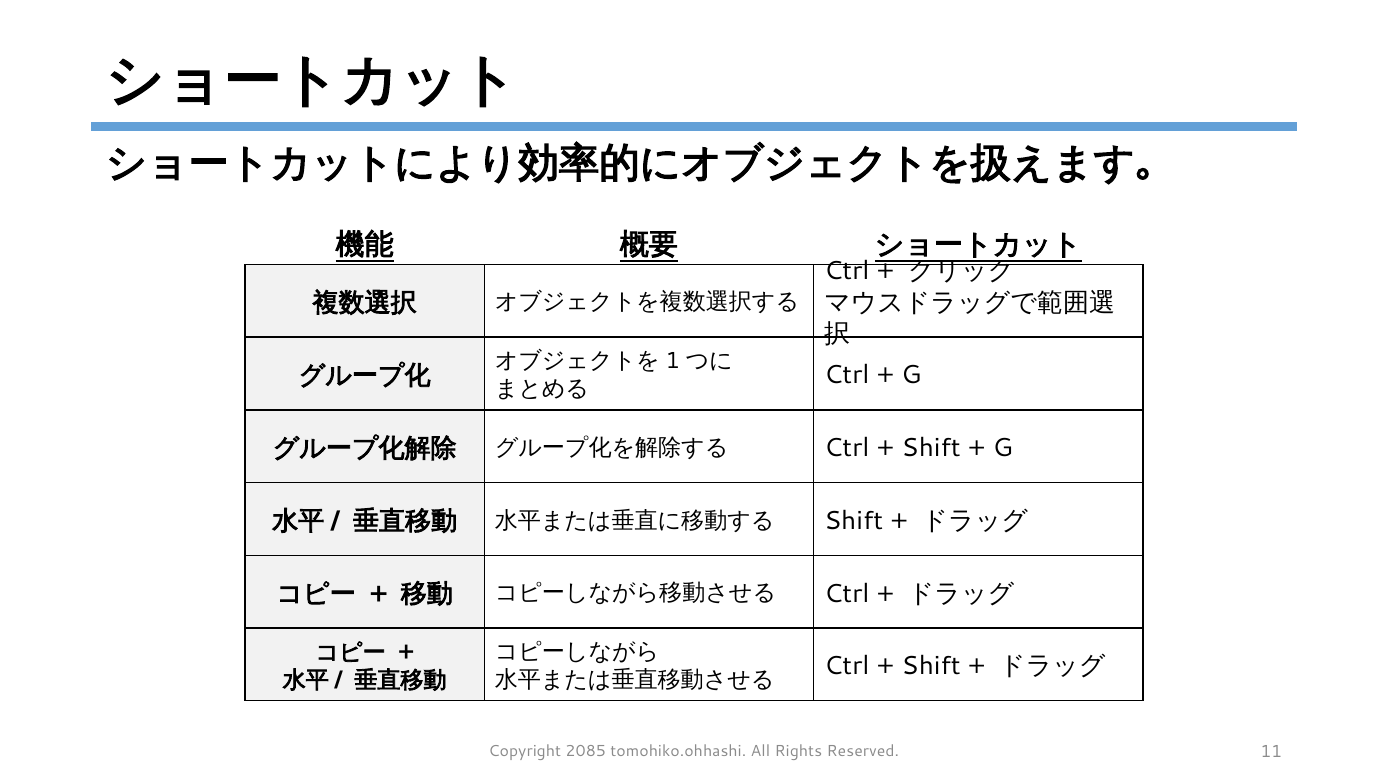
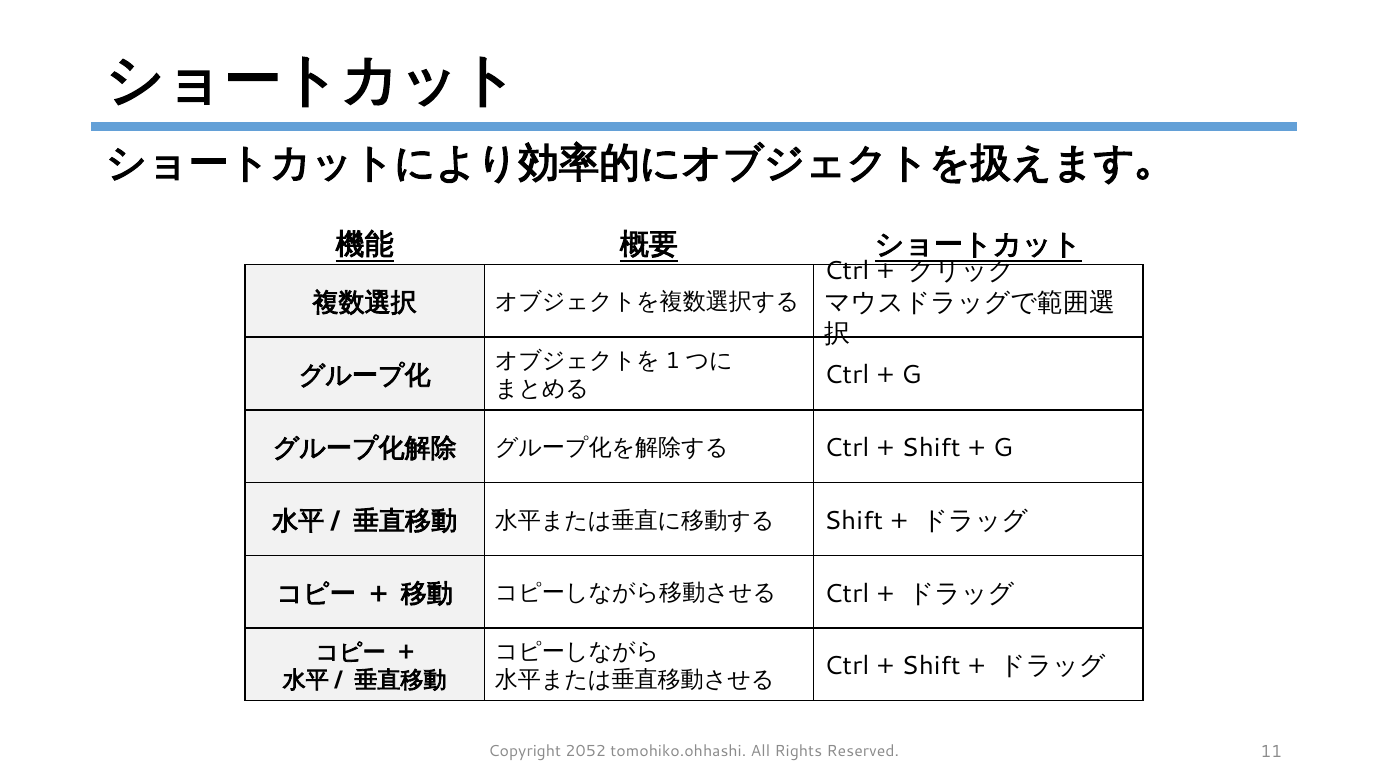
2085: 2085 -> 2052
